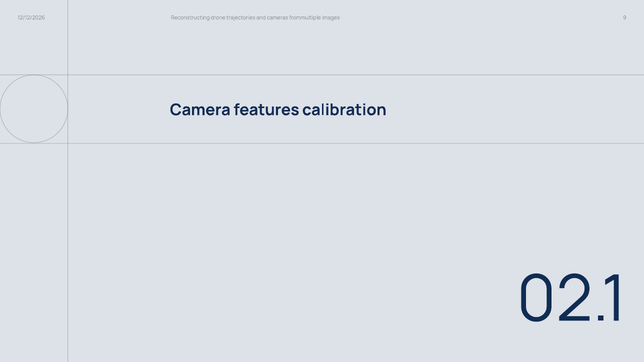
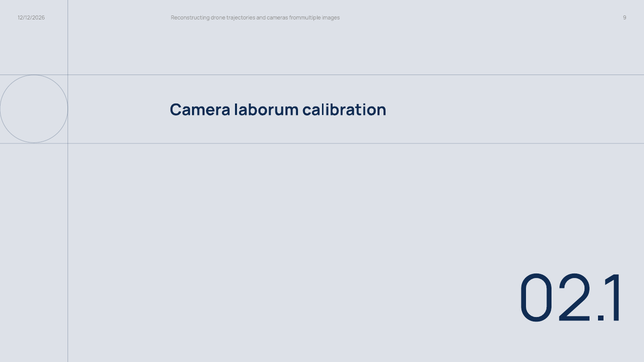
features: features -> laborum
